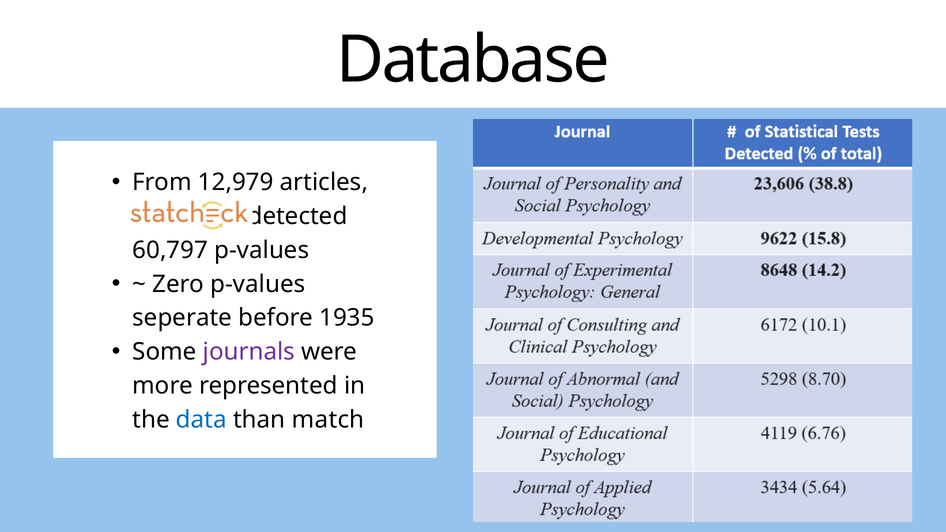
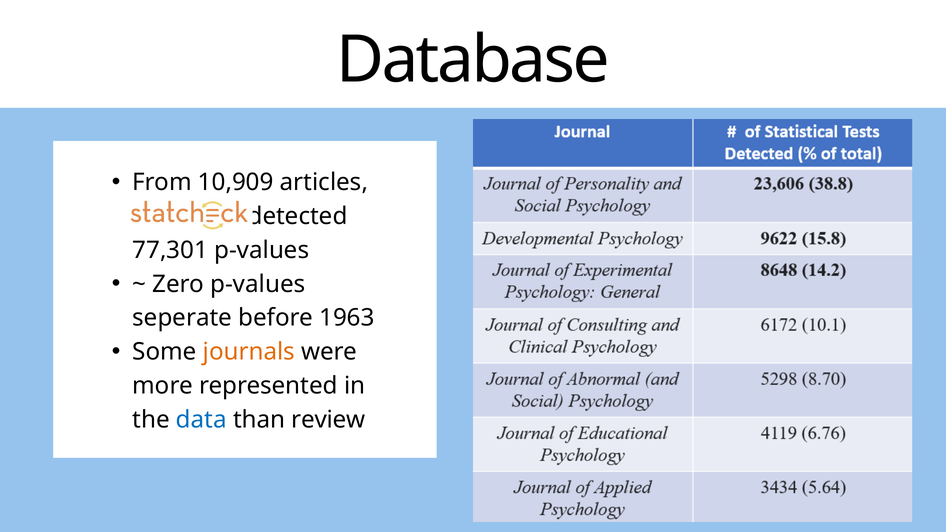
12,979: 12,979 -> 10,909
60,797: 60,797 -> 77,301
1935: 1935 -> 1963
journals colour: purple -> orange
match: match -> review
